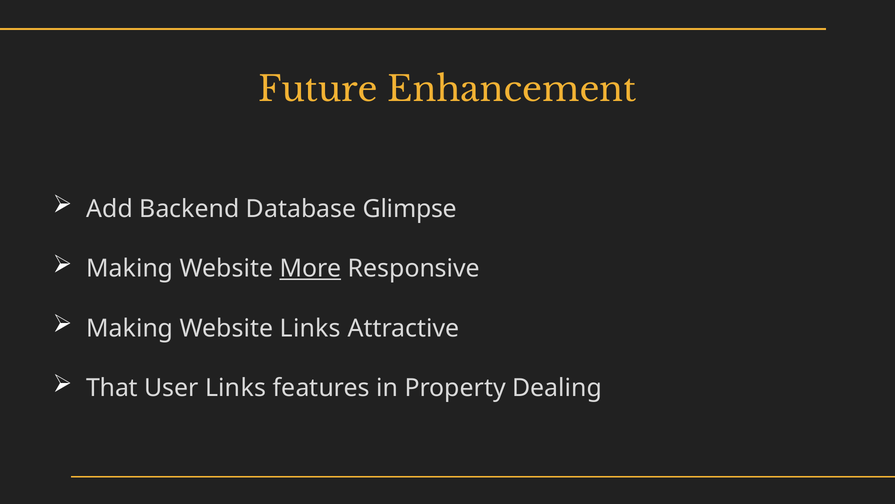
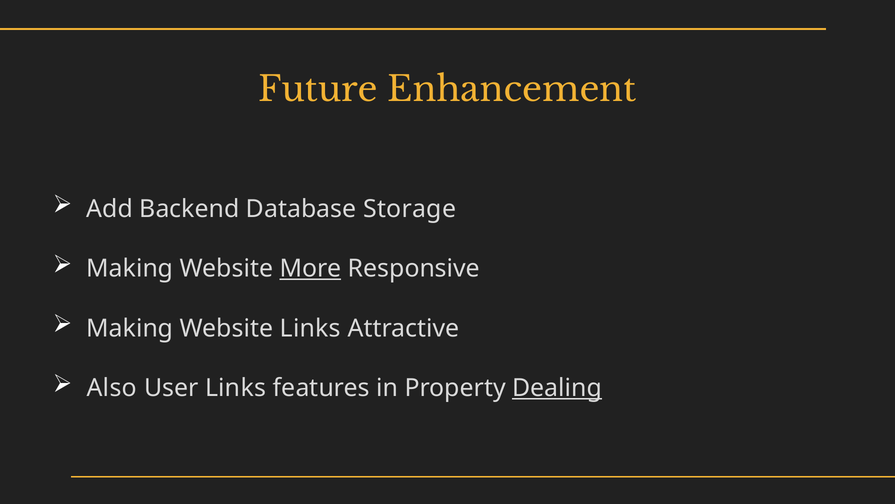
Glimpse: Glimpse -> Storage
That: That -> Also
Dealing underline: none -> present
